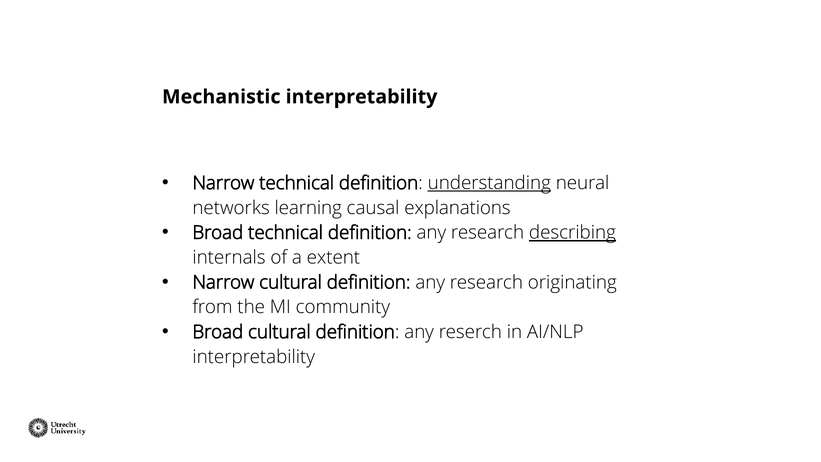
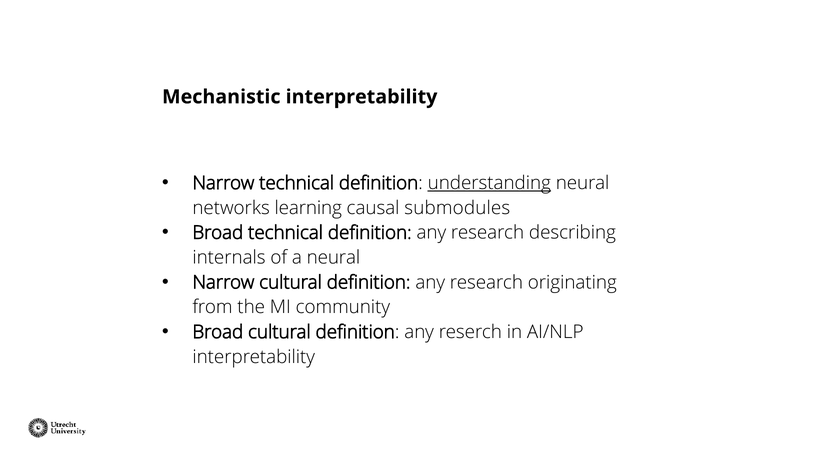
explanations: explanations -> submodules
describing underline: present -> none
a extent: extent -> neural
